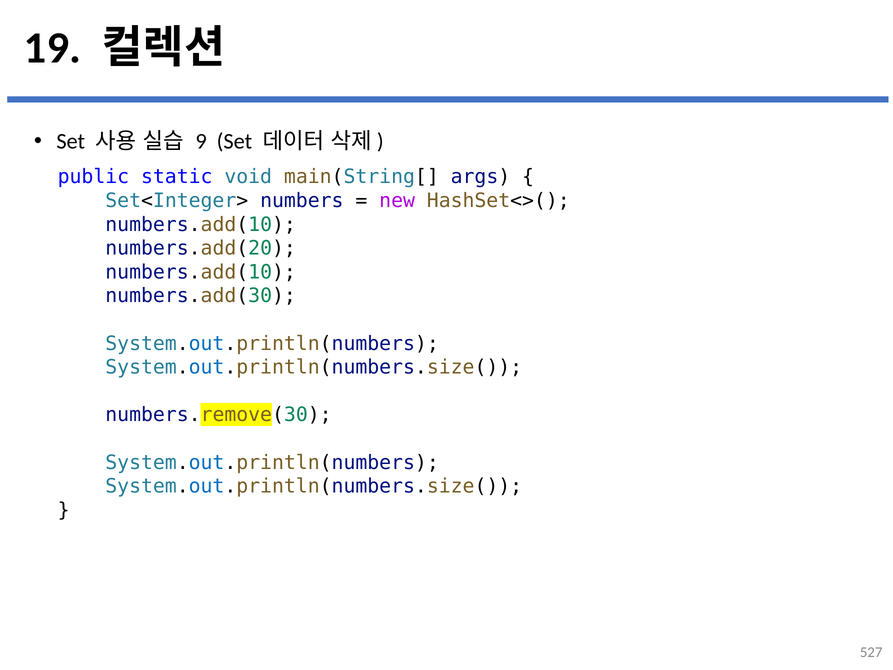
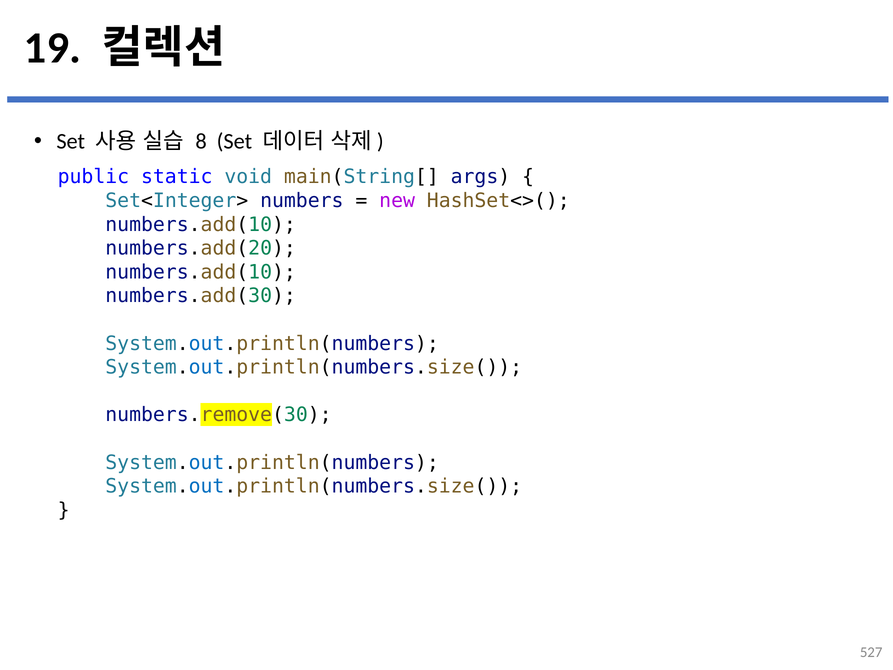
9: 9 -> 8
